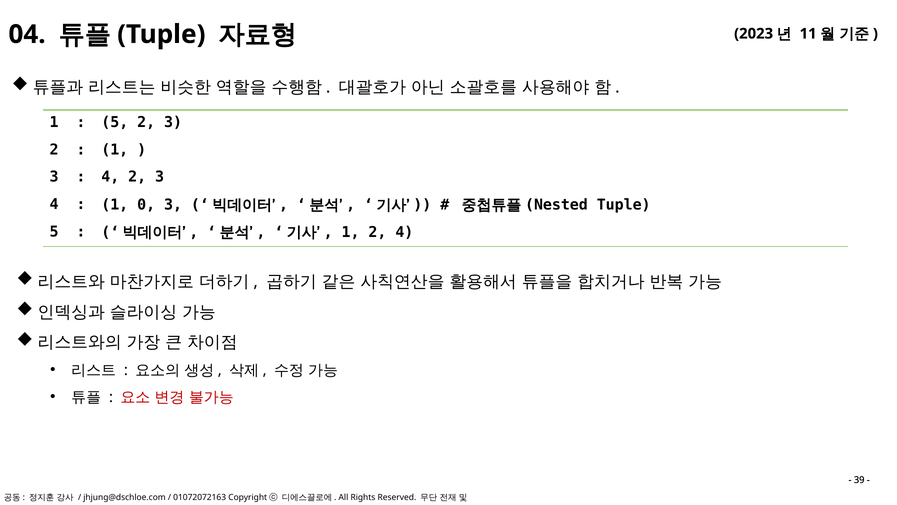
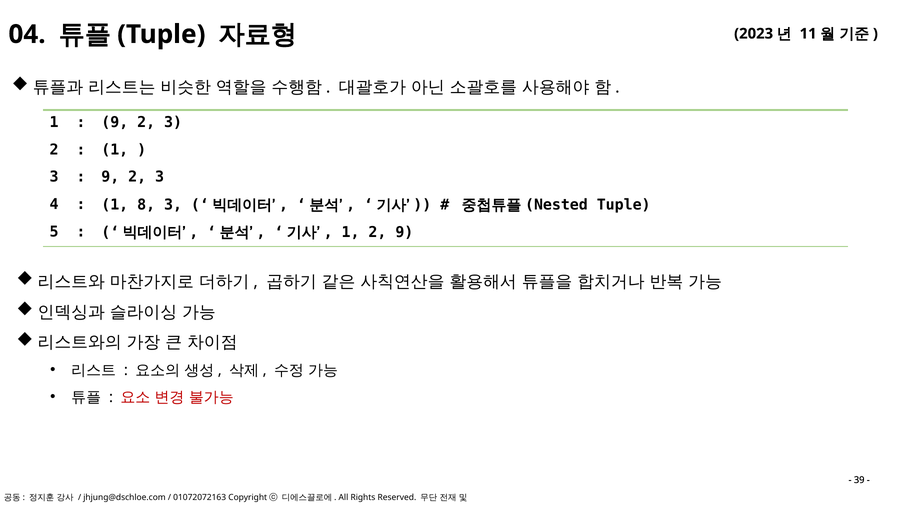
5 at (115, 122): 5 -> 9
4 at (110, 177): 4 -> 9
0: 0 -> 8
2 4: 4 -> 9
